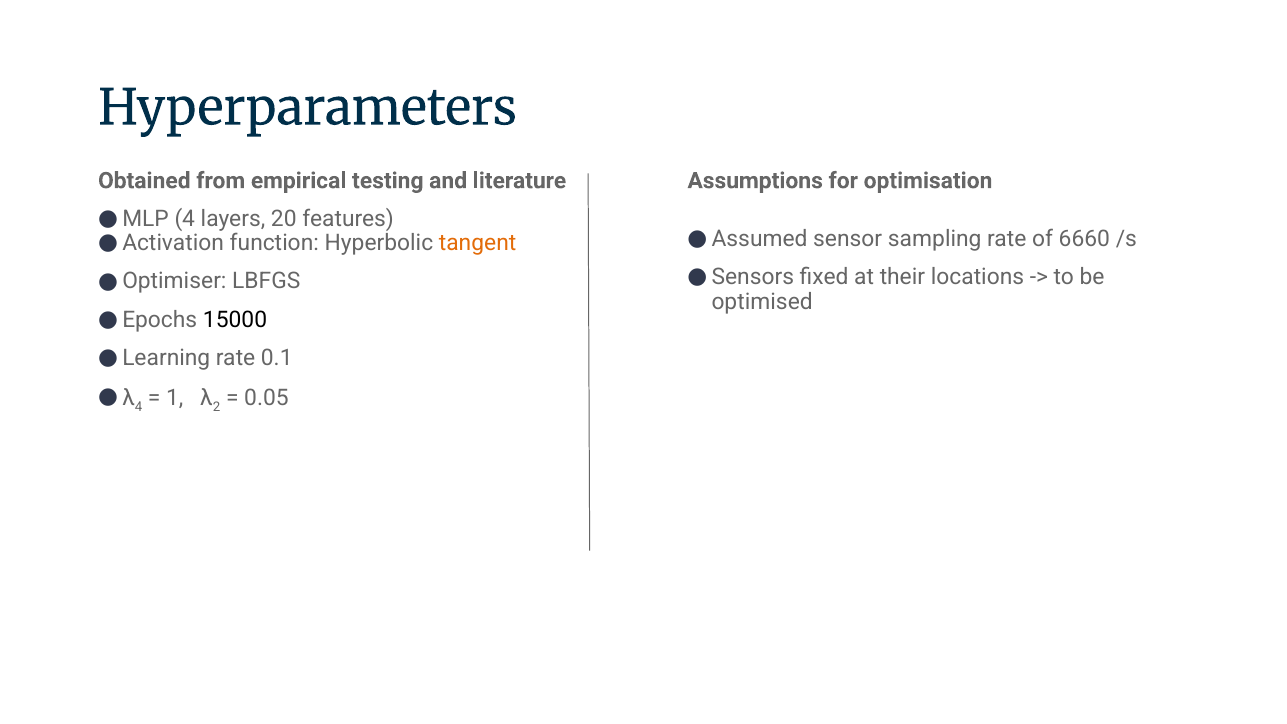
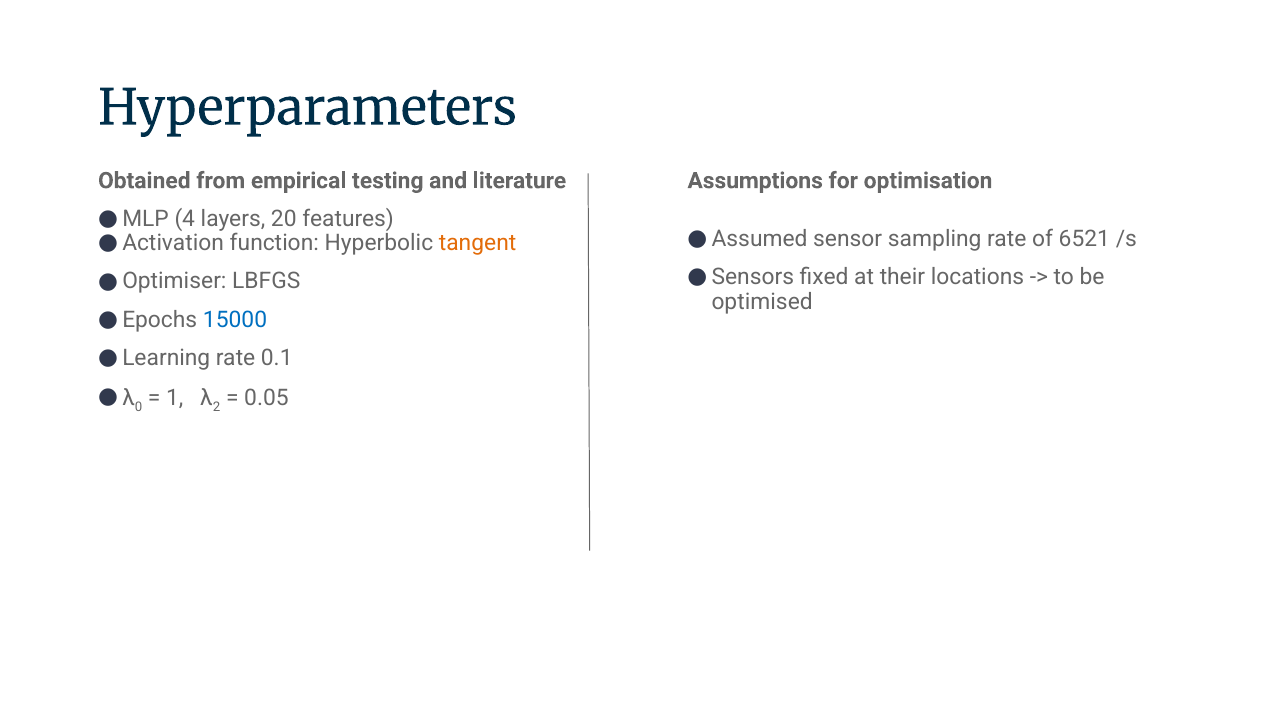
6660: 6660 -> 6521
15000 colour: black -> blue
4 at (139, 407): 4 -> 0
